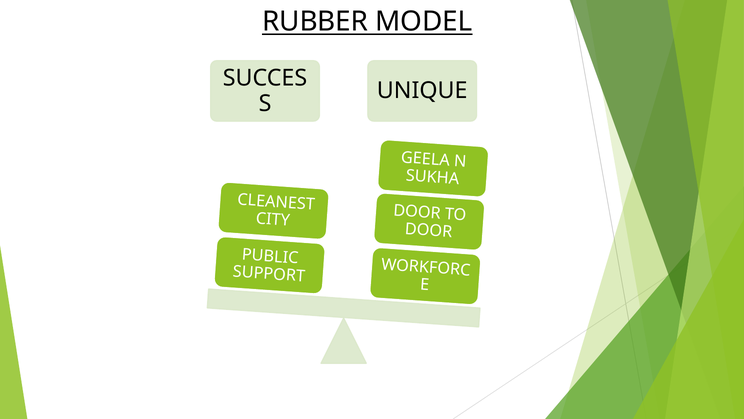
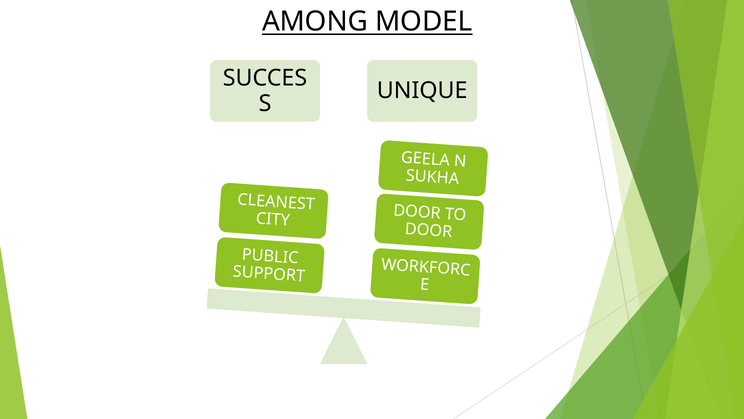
RUBBER: RUBBER -> AMONG
